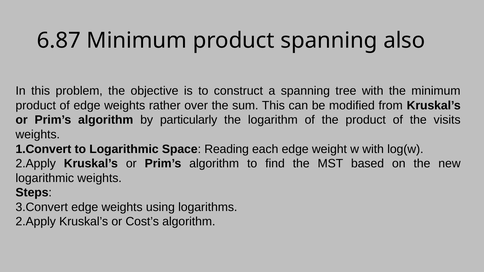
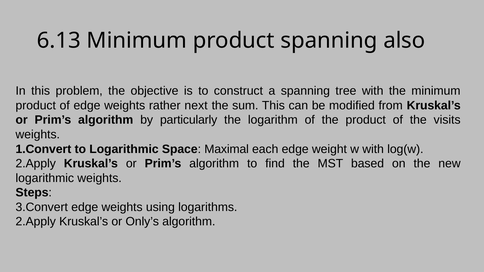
6.87: 6.87 -> 6.13
over: over -> next
Reading: Reading -> Maximal
Cost’s: Cost’s -> Only’s
